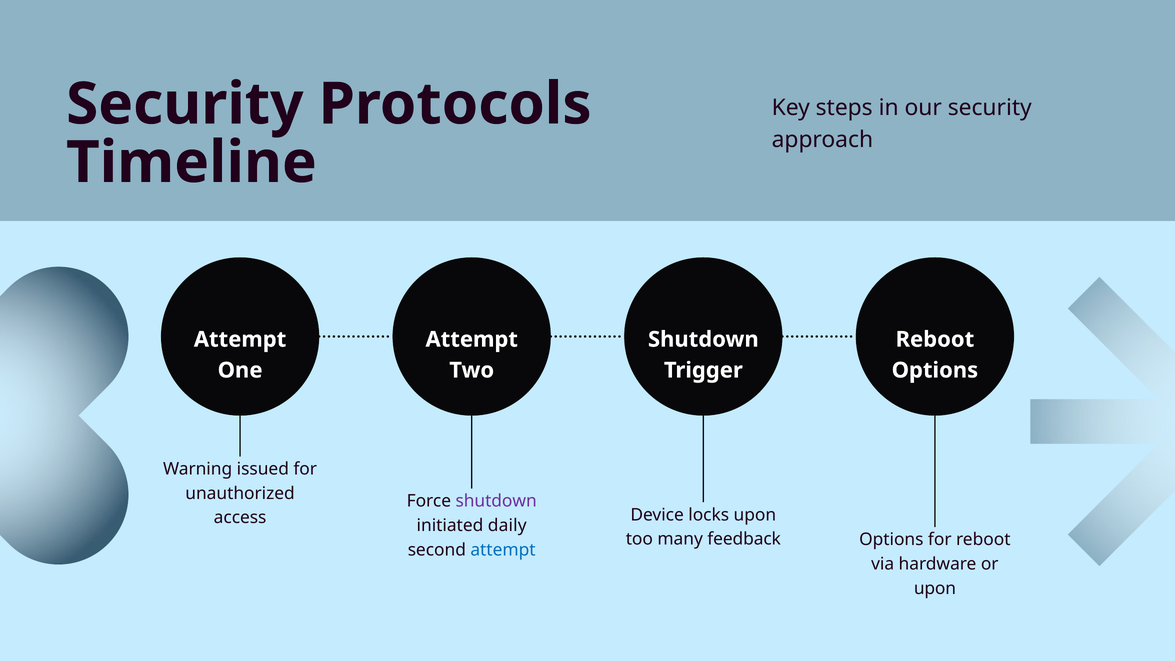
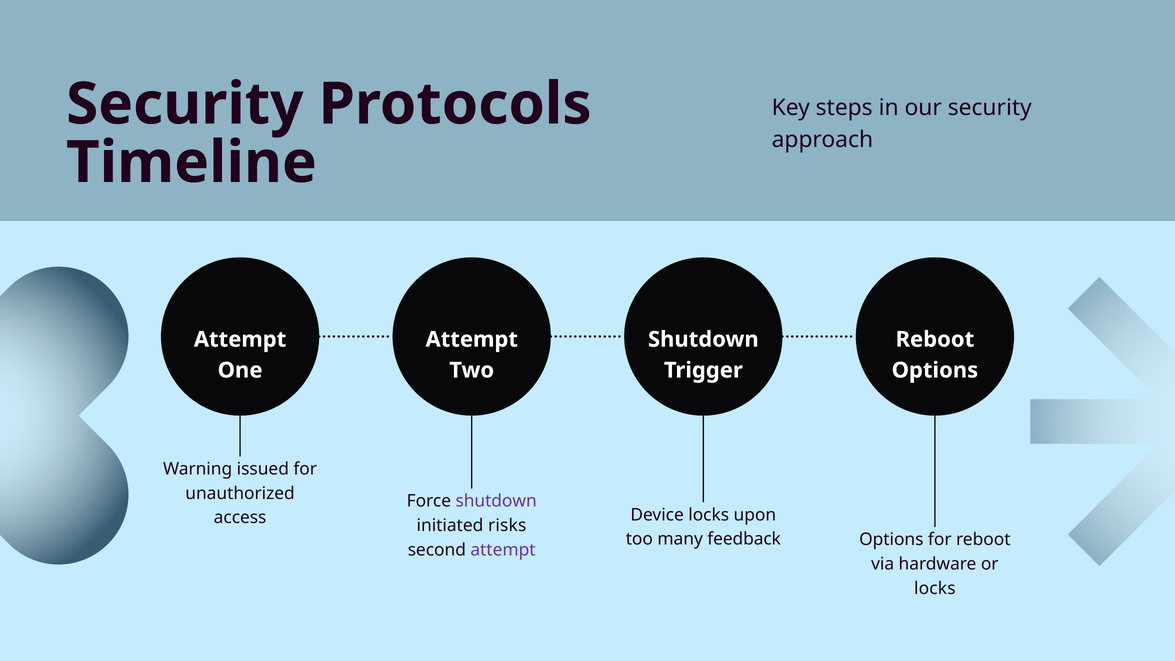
daily: daily -> risks
attempt at (503, 550) colour: blue -> purple
upon at (935, 588): upon -> locks
